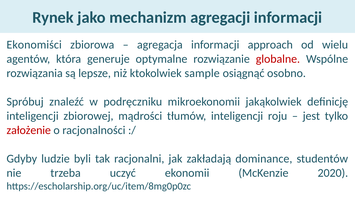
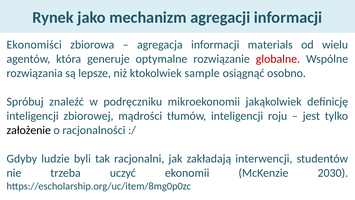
approach: approach -> materials
założenie colour: red -> black
dominance: dominance -> interwencji
2020: 2020 -> 2030
